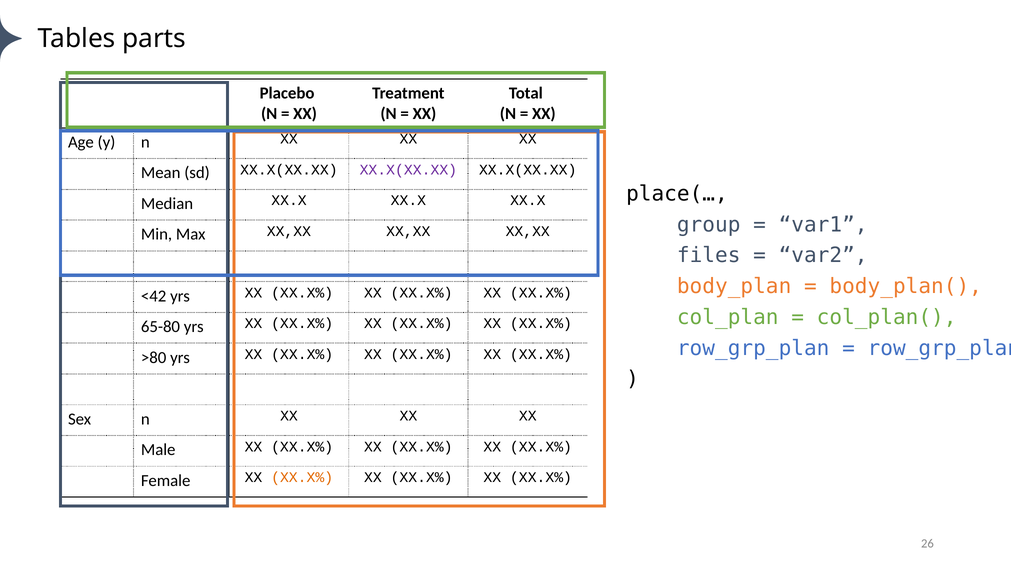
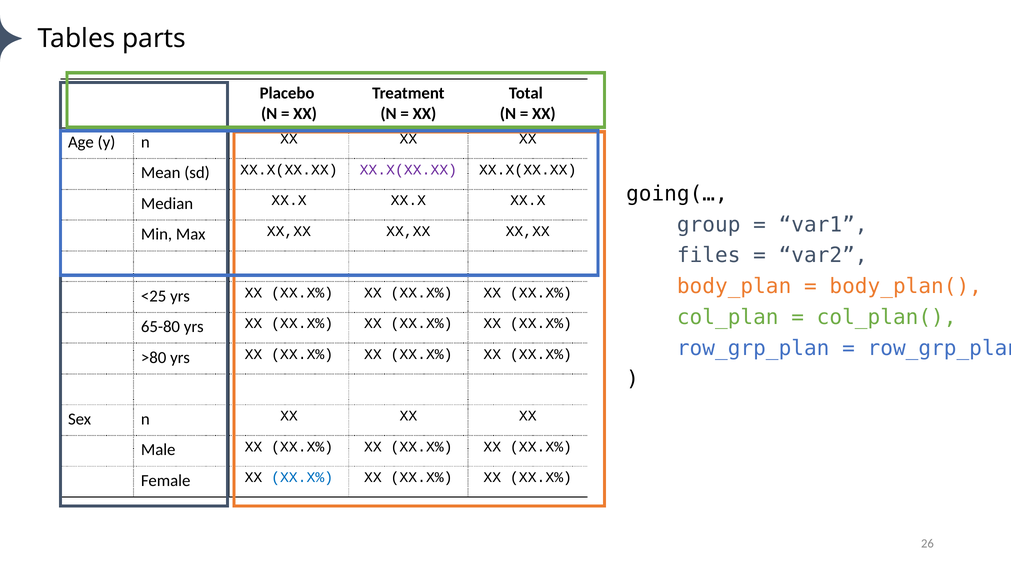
place(…: place(… -> going(…
<42: <42 -> <25
XX.X% at (302, 477) colour: orange -> blue
